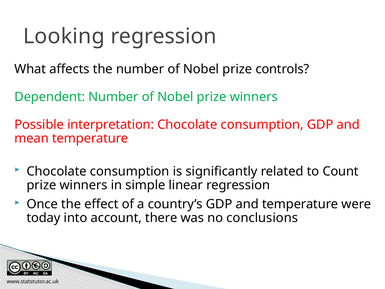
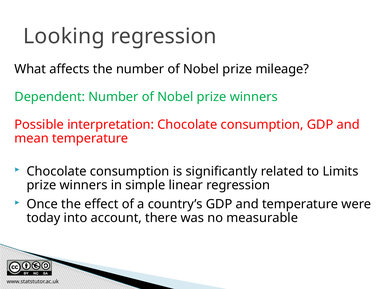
controls: controls -> mileage
Count: Count -> Limits
conclusions: conclusions -> measurable
